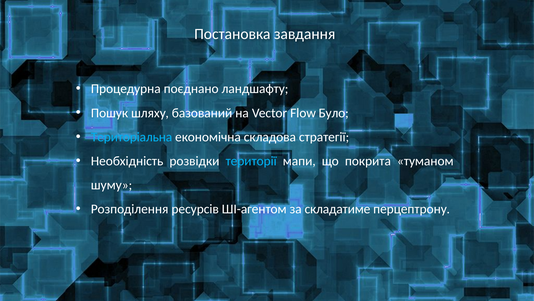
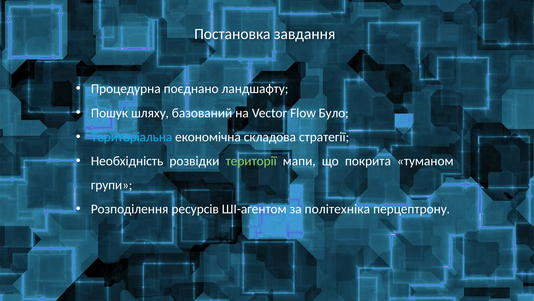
території colour: light blue -> light green
шуму: шуму -> групи
складатиме: складатиме -> політехніка
